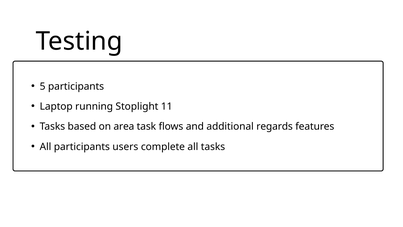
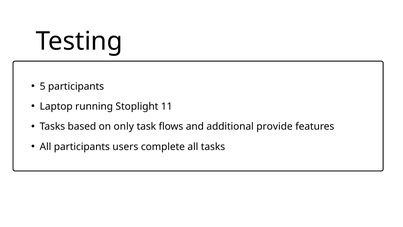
area: area -> only
regards: regards -> provide
